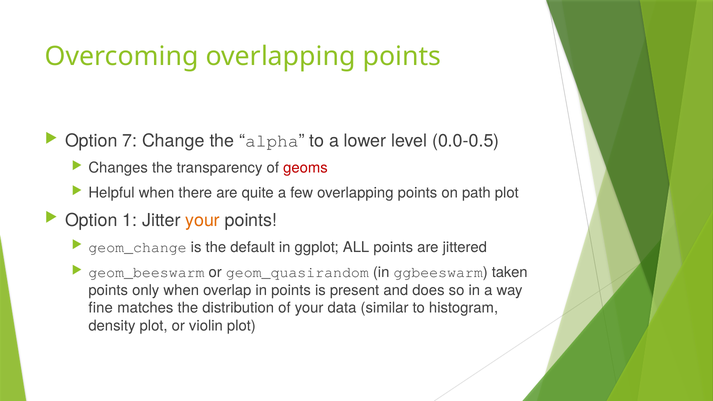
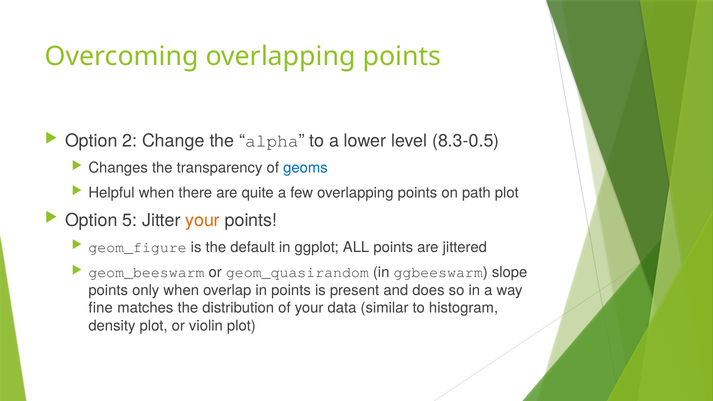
7: 7 -> 2
0.0-0.5: 0.0-0.5 -> 8.3-0.5
geoms colour: red -> blue
1: 1 -> 5
geom_change: geom_change -> geom_figure
taken: taken -> slope
